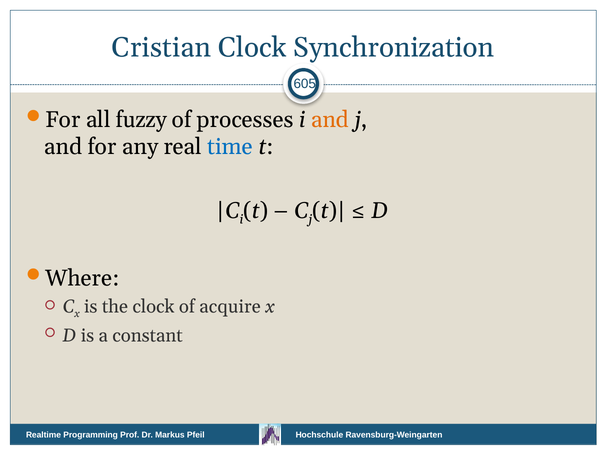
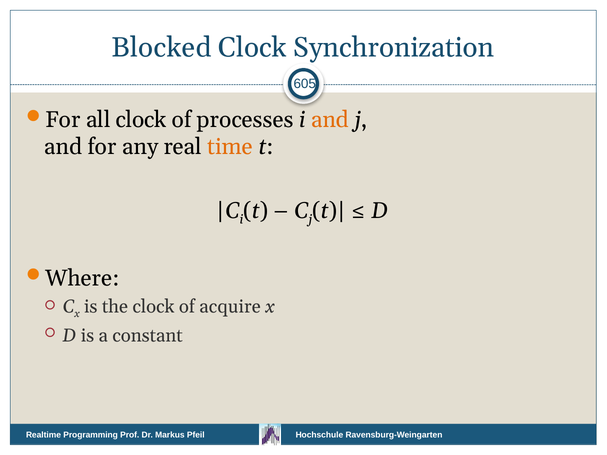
Cristian: Cristian -> Blocked
all fuzzy: fuzzy -> clock
time colour: blue -> orange
